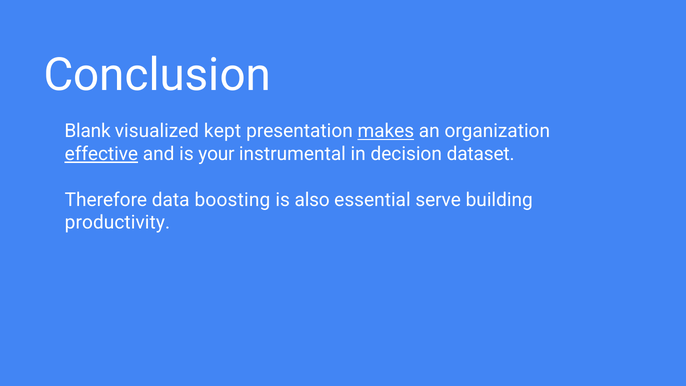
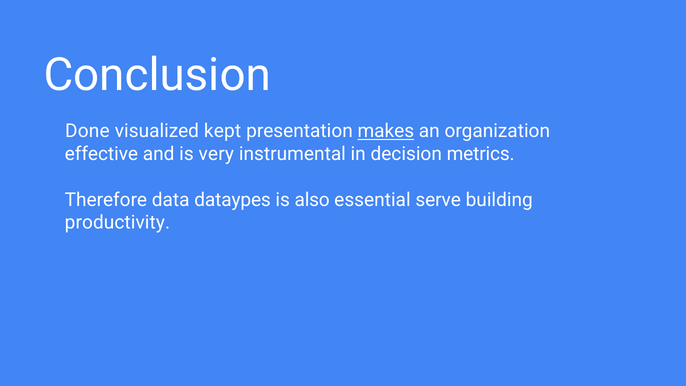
Blank: Blank -> Done
effective underline: present -> none
your: your -> very
dataset: dataset -> metrics
boosting: boosting -> dataypes
